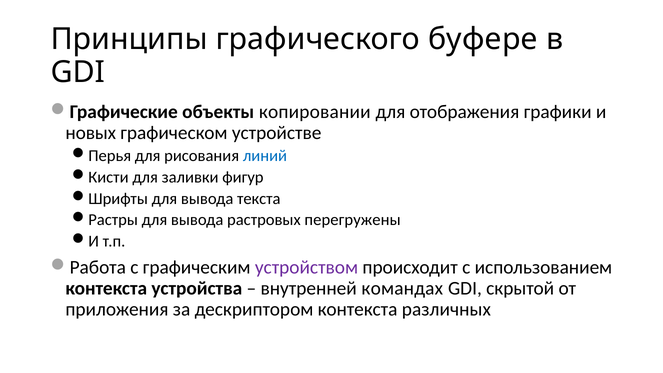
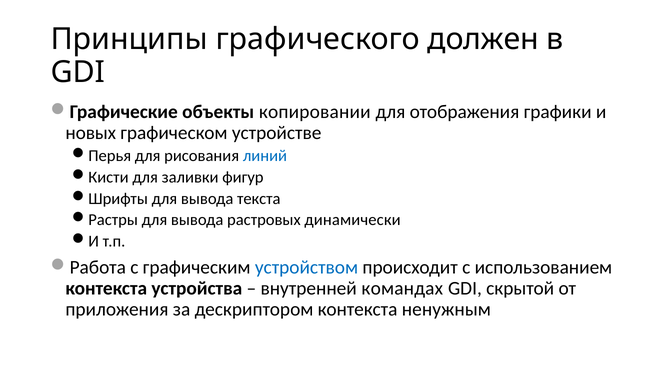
буфере: буфере -> должен
перегружены: перегружены -> динамически
устройством colour: purple -> blue
различных: различных -> ненужным
